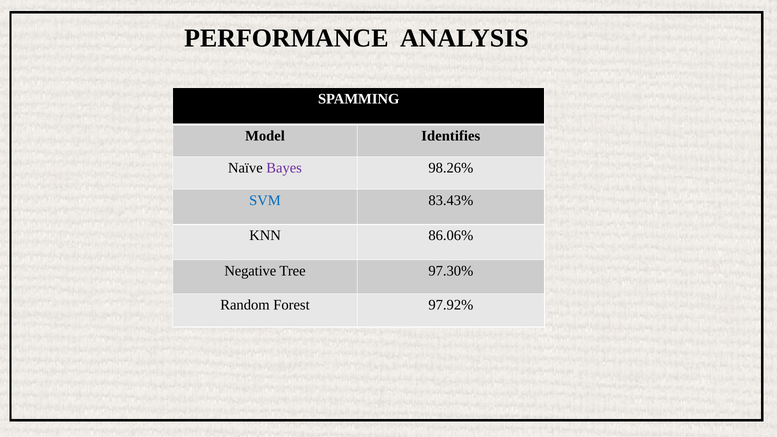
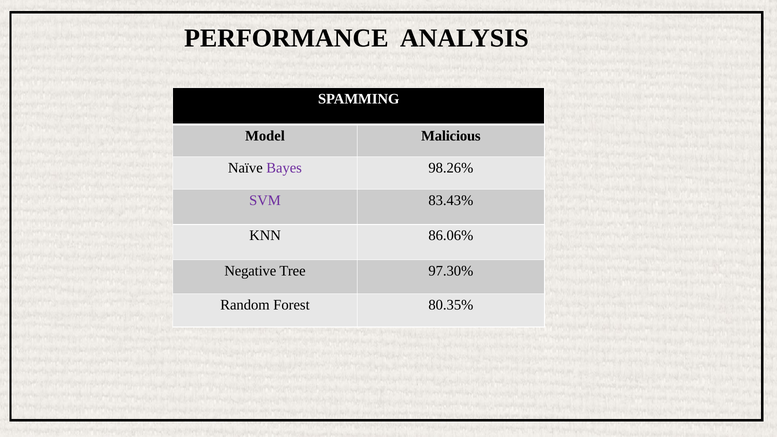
Identifies: Identifies -> Malicious
SVM colour: blue -> purple
97.92%: 97.92% -> 80.35%
